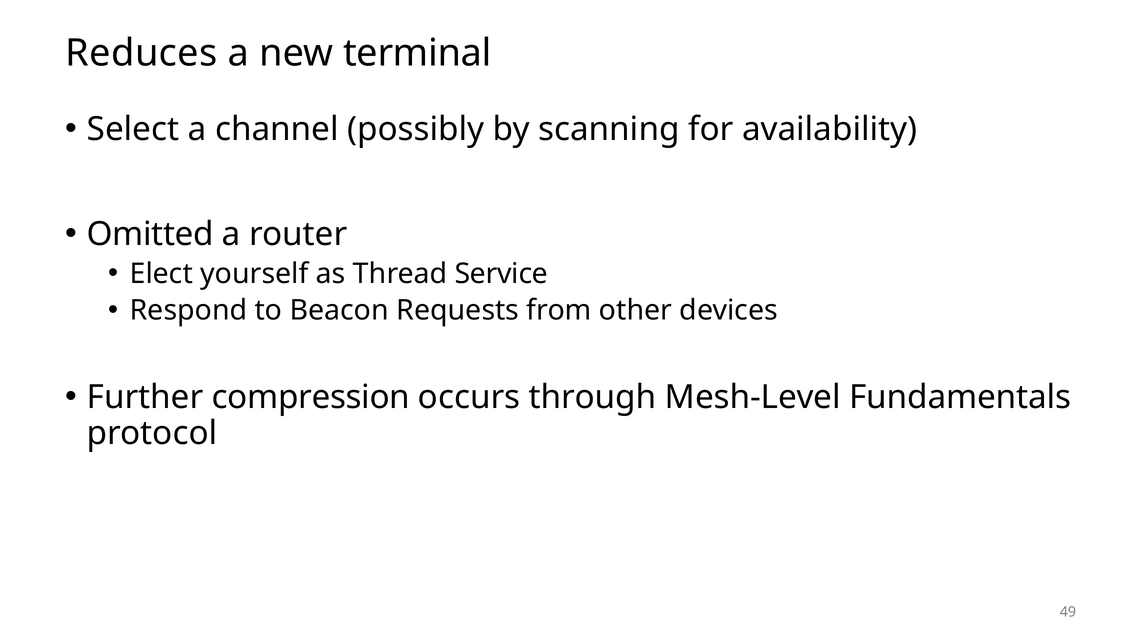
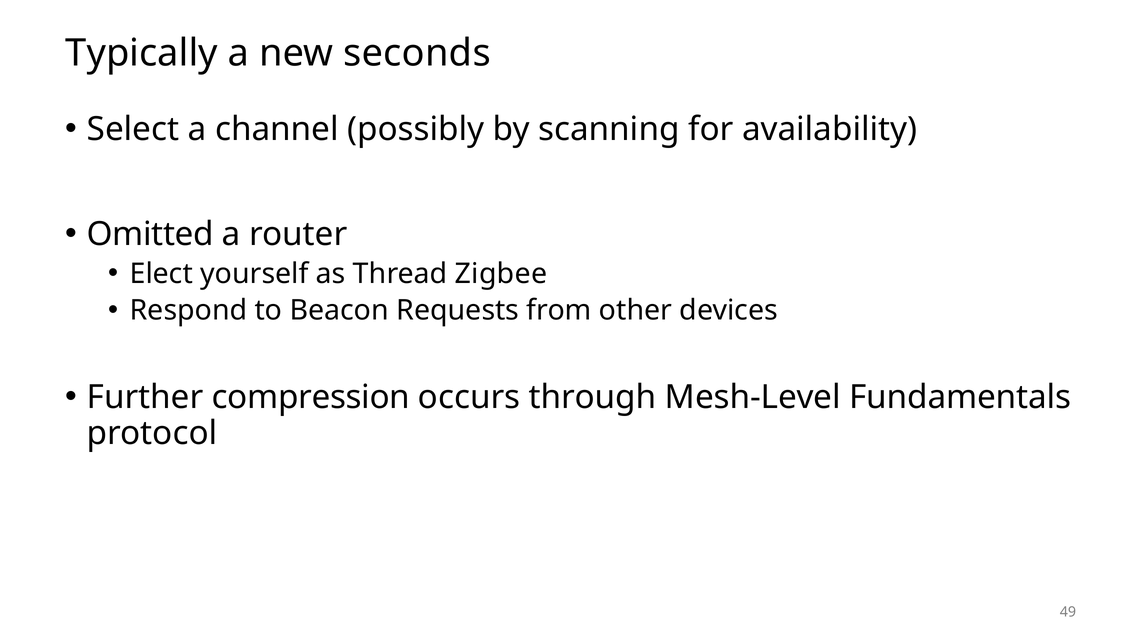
Reduces: Reduces -> Typically
terminal: terminal -> seconds
Service: Service -> Zigbee
